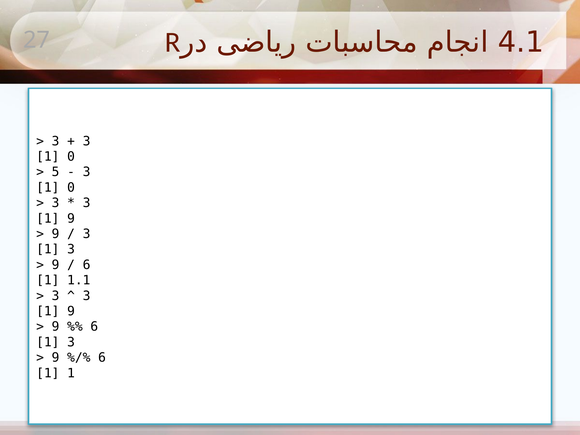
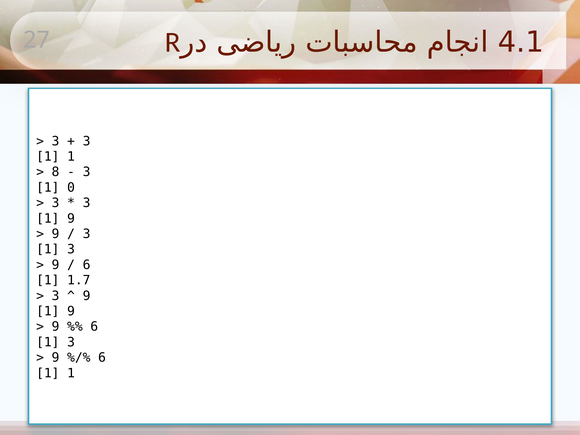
0 at (71, 157): 0 -> 1
5: 5 -> 8
1.1: 1.1 -> 1.7
3 at (87, 296): 3 -> 9
